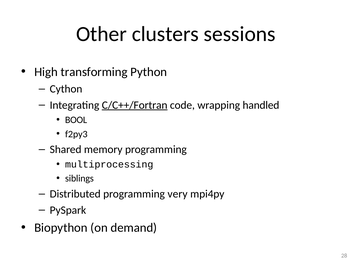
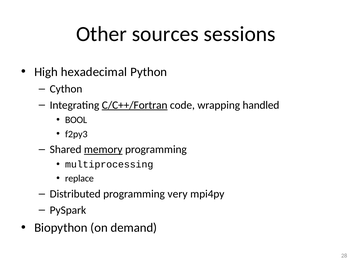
clusters: clusters -> sources
transforming: transforming -> hexadecimal
memory underline: none -> present
siblings: siblings -> replace
